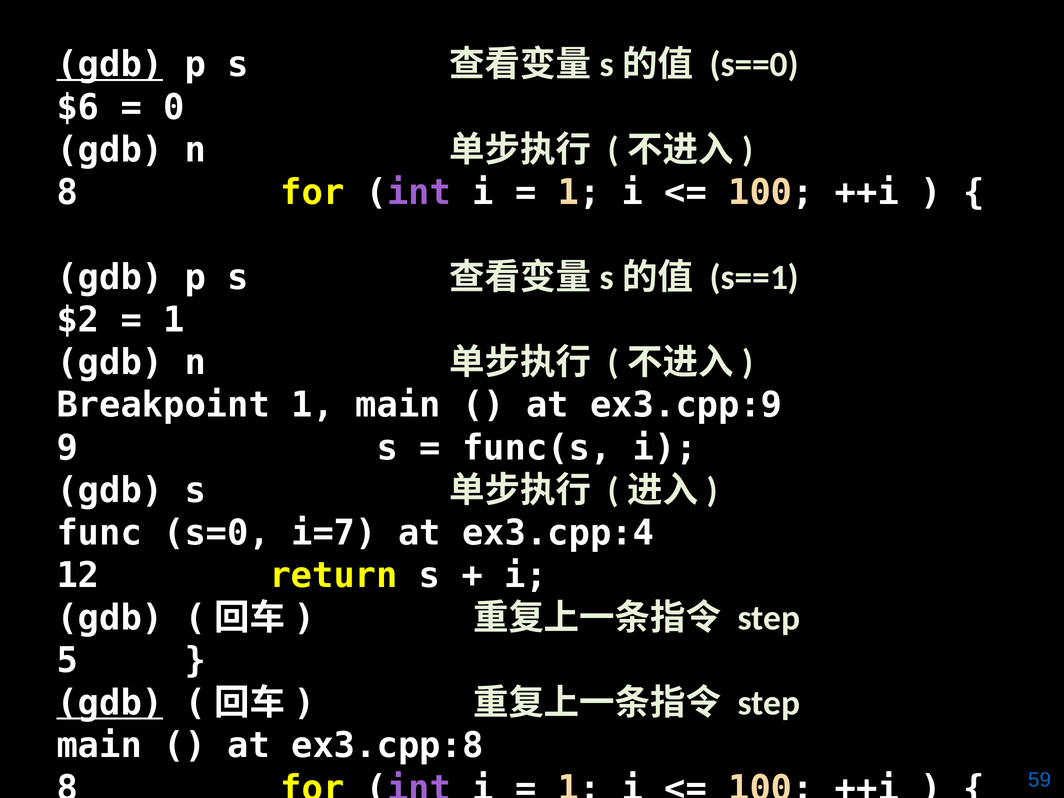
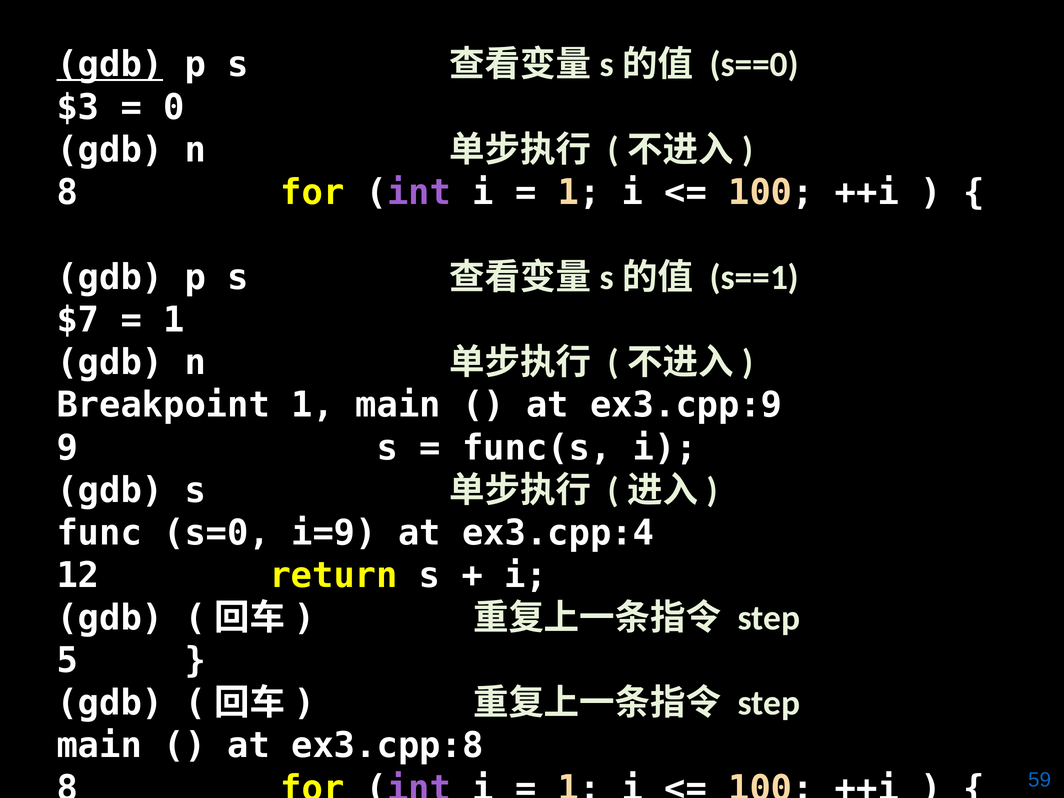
$6: $6 -> $3
$2: $2 -> $7
i=7: i=7 -> i=9
gdb at (110, 703) underline: present -> none
